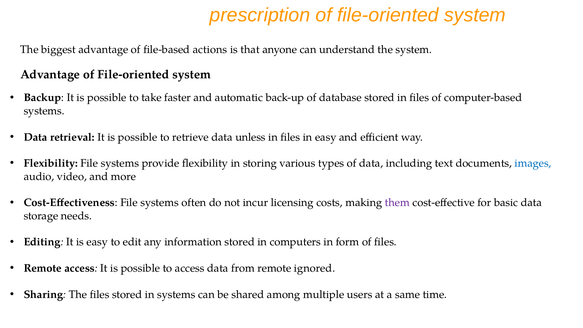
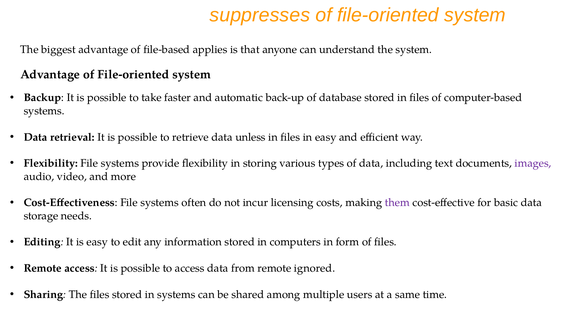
prescription: prescription -> suppresses
actions: actions -> applies
images colour: blue -> purple
